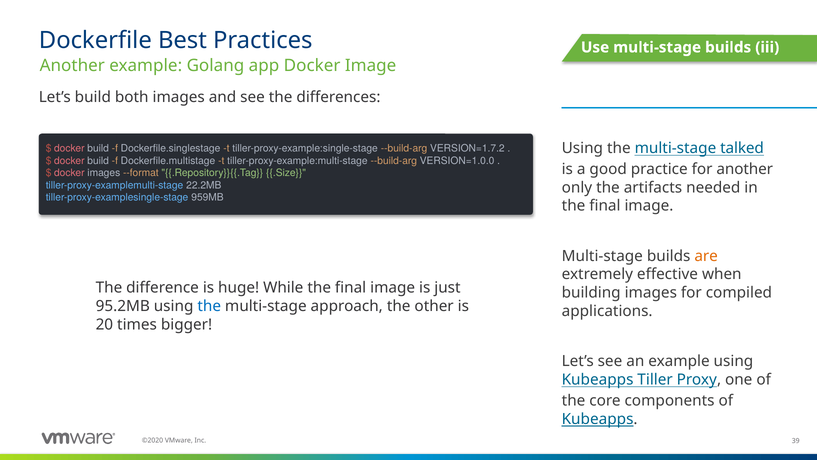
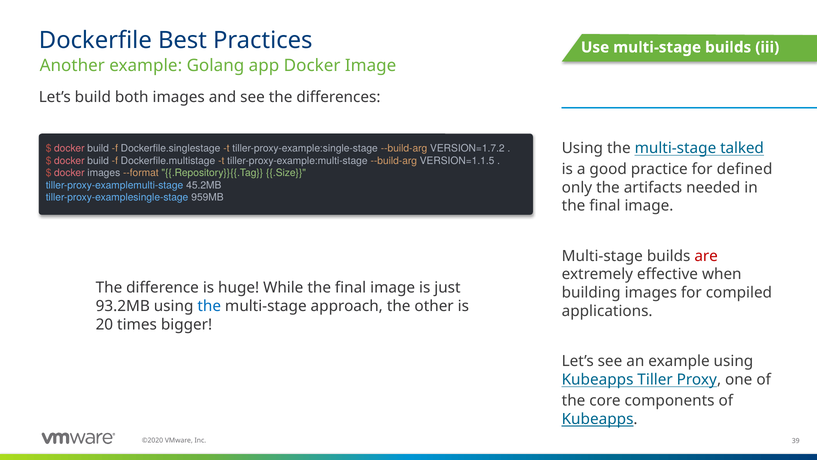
VERSION=1.0.0: VERSION=1.0.0 -> VERSION=1.1.5
for another: another -> defined
22.2MB: 22.2MB -> 45.2MB
are colour: orange -> red
95.2MB: 95.2MB -> 93.2MB
